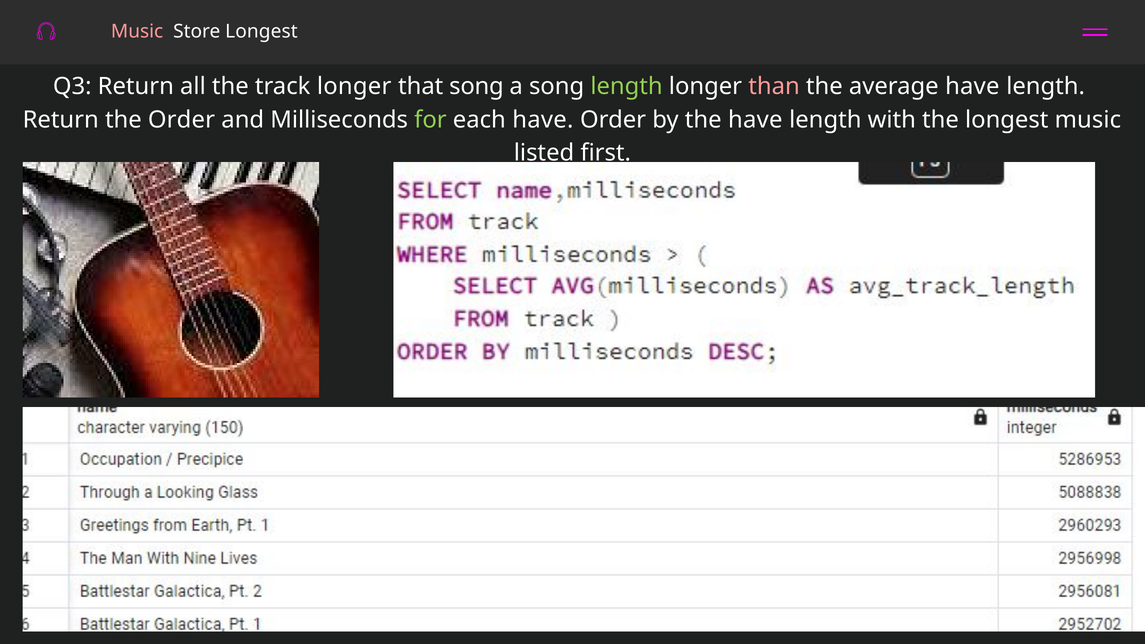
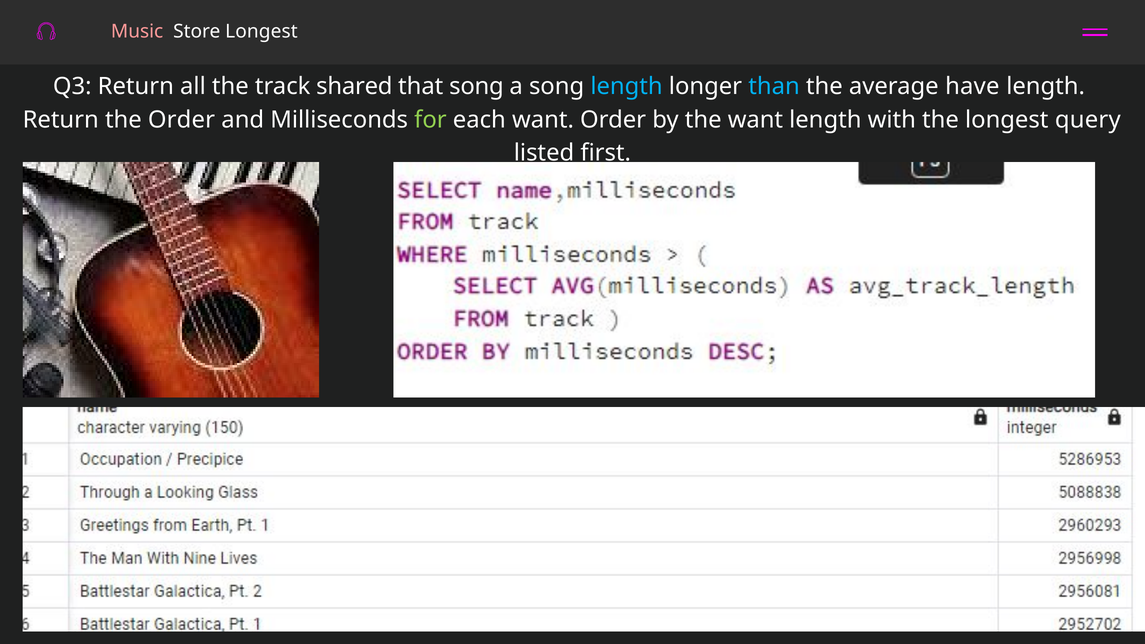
track longer: longer -> shared
length at (627, 86) colour: light green -> light blue
than colour: pink -> light blue
each have: have -> want
the have: have -> want
longest music: music -> query
